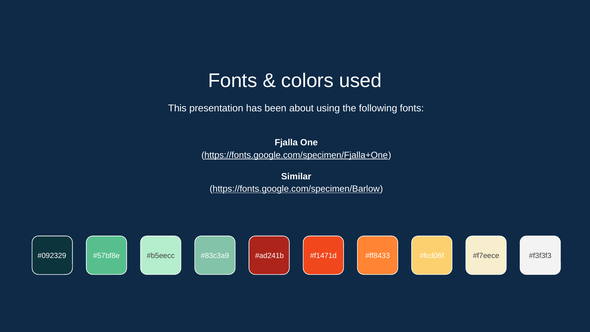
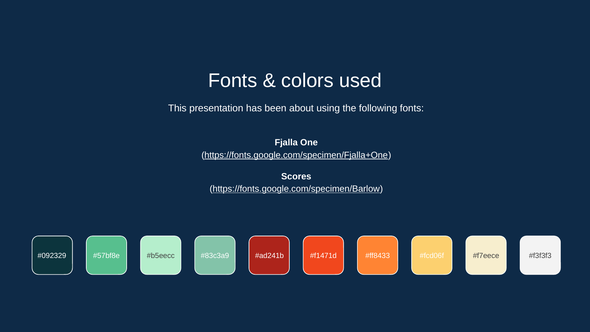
Similar: Similar -> Scores
